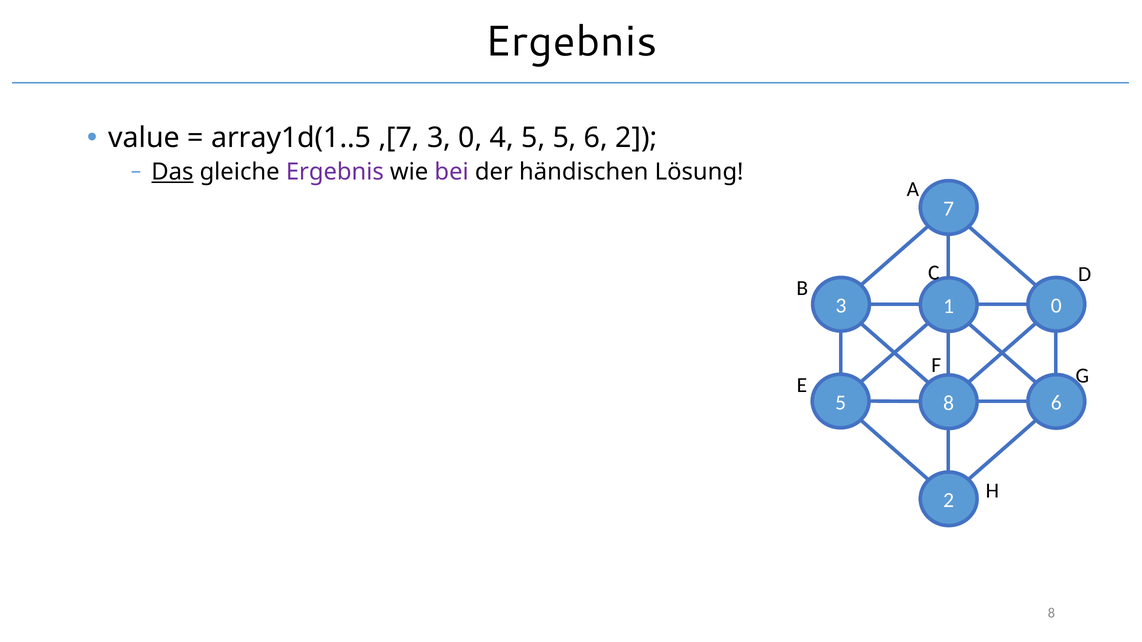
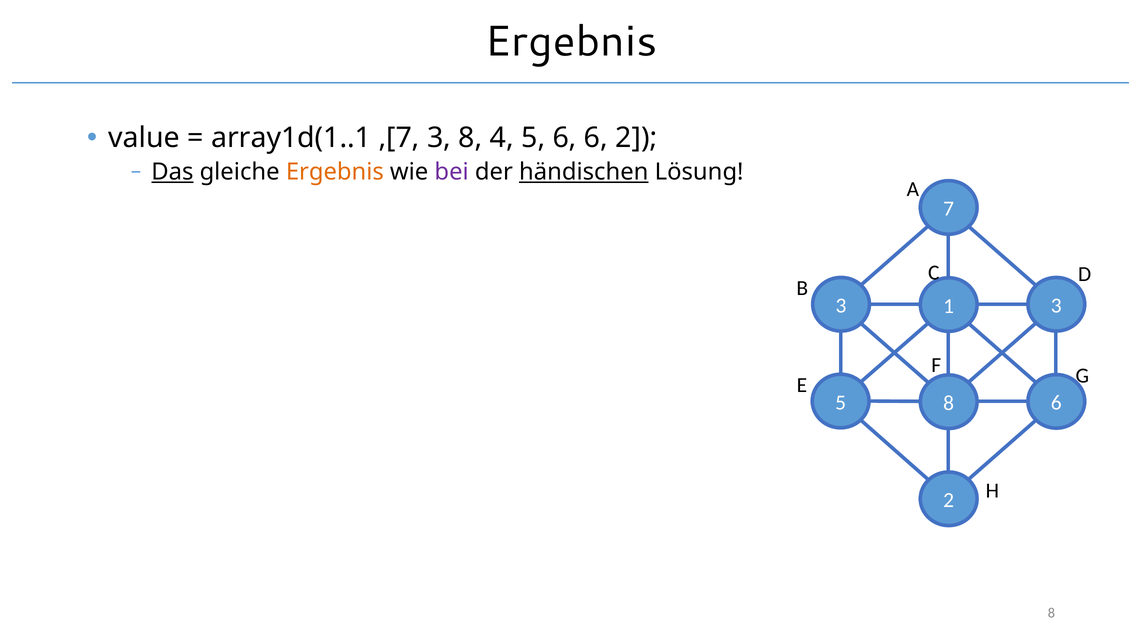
array1d(1..5: array1d(1..5 -> array1d(1..1
,[7 3 0: 0 -> 8
5 5: 5 -> 6
Ergebnis at (335, 172) colour: purple -> orange
händischen underline: none -> present
0 at (1056, 306): 0 -> 3
